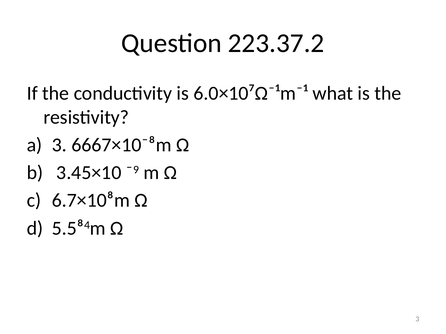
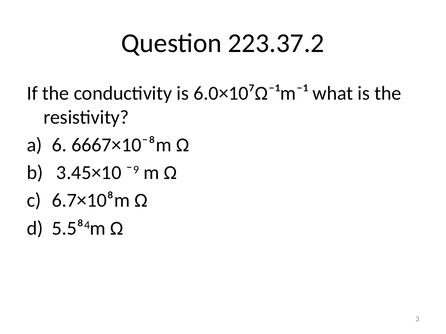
3 at (59, 145): 3 -> 6
